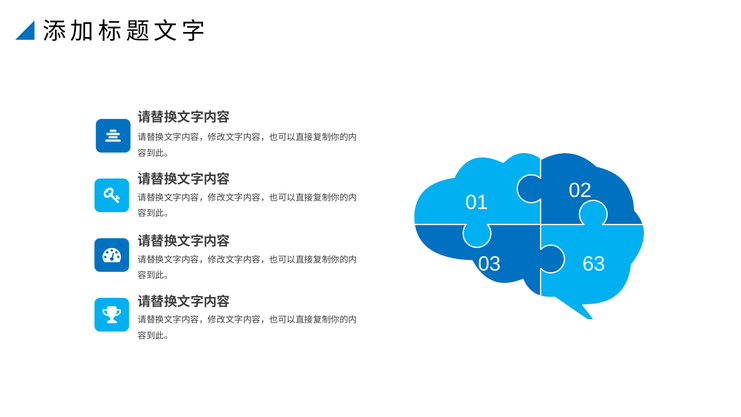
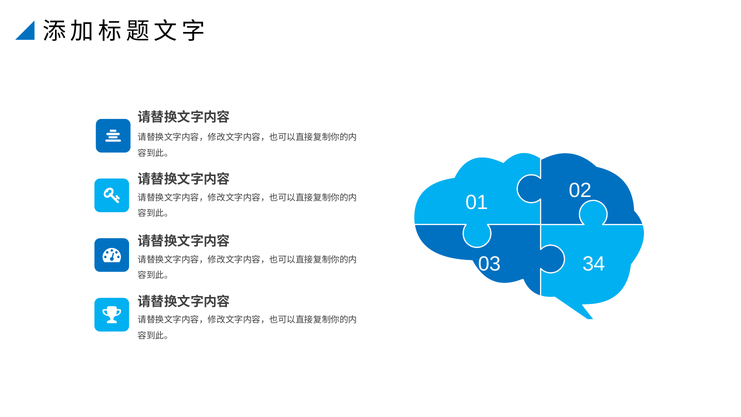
63: 63 -> 34
